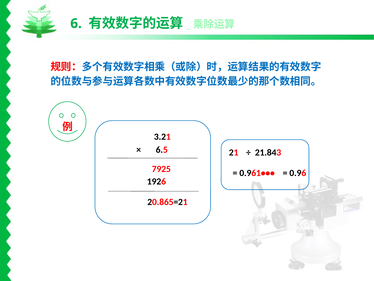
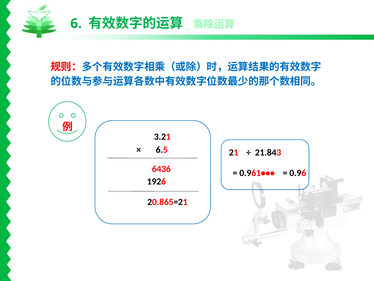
7925: 7925 -> 6436
